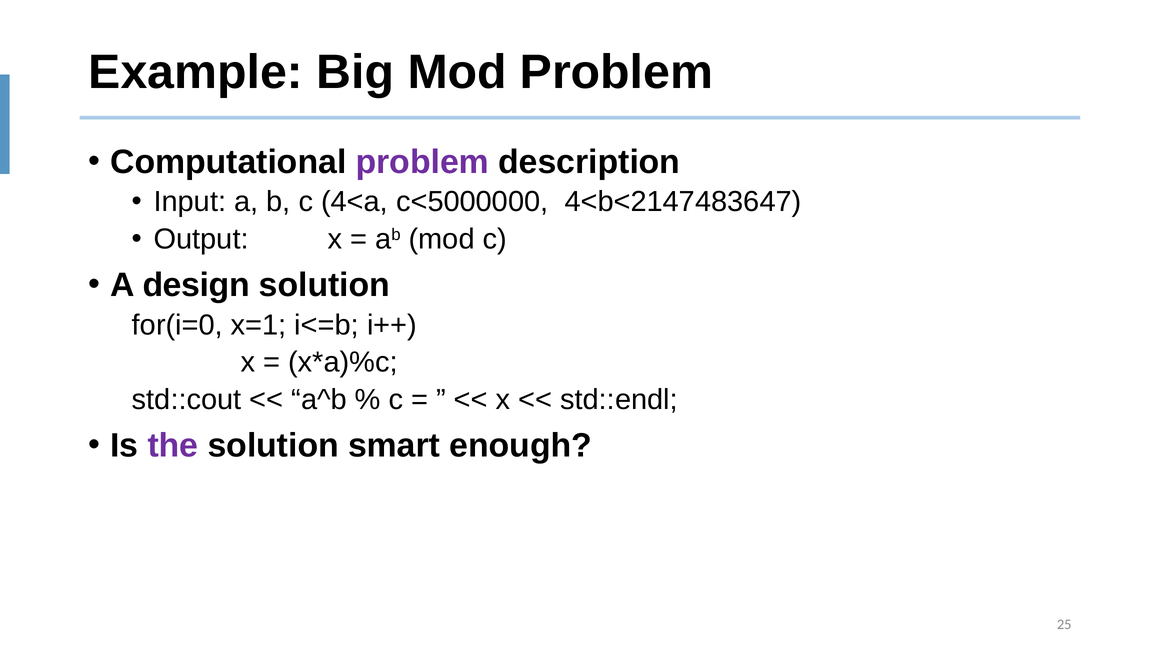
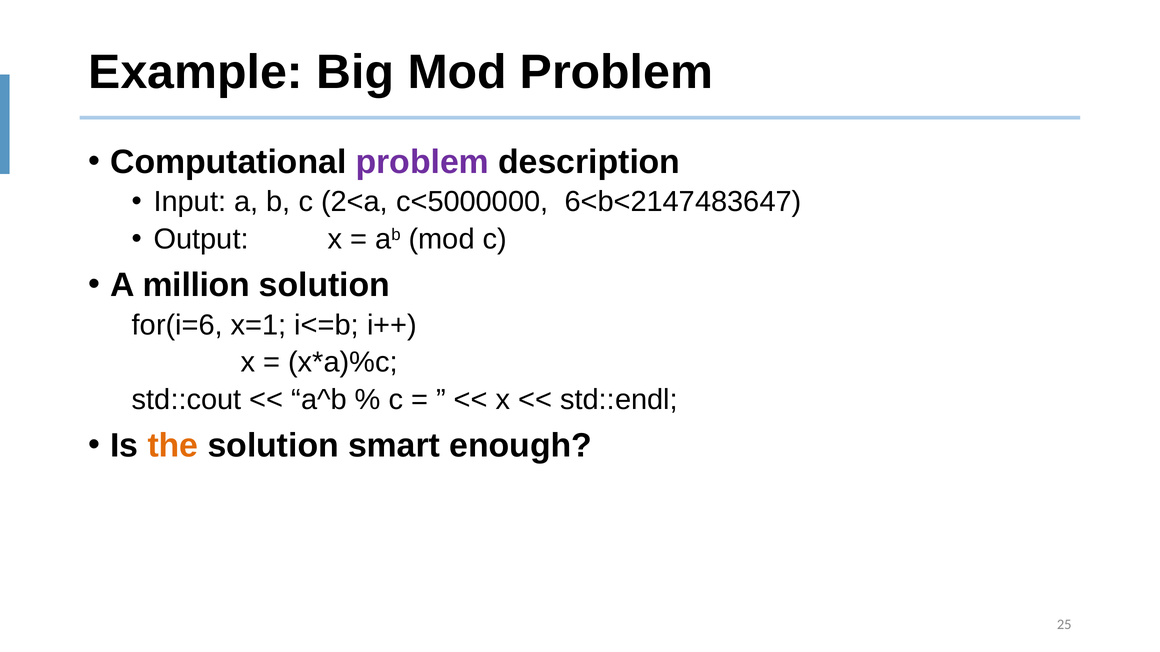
4<a: 4<a -> 2<a
4<b<2147483647: 4<b<2147483647 -> 6<b<2147483647
design: design -> million
for(i=0: for(i=0 -> for(i=6
the colour: purple -> orange
